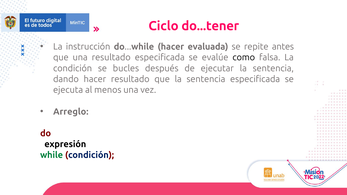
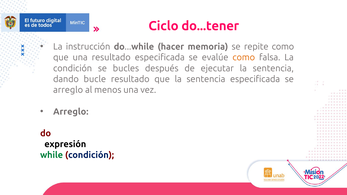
evaluada: evaluada -> memoria
repite antes: antes -> como
como at (244, 58) colour: black -> orange
dando hacer: hacer -> bucle
ejecuta at (68, 90): ejecuta -> arreglo
